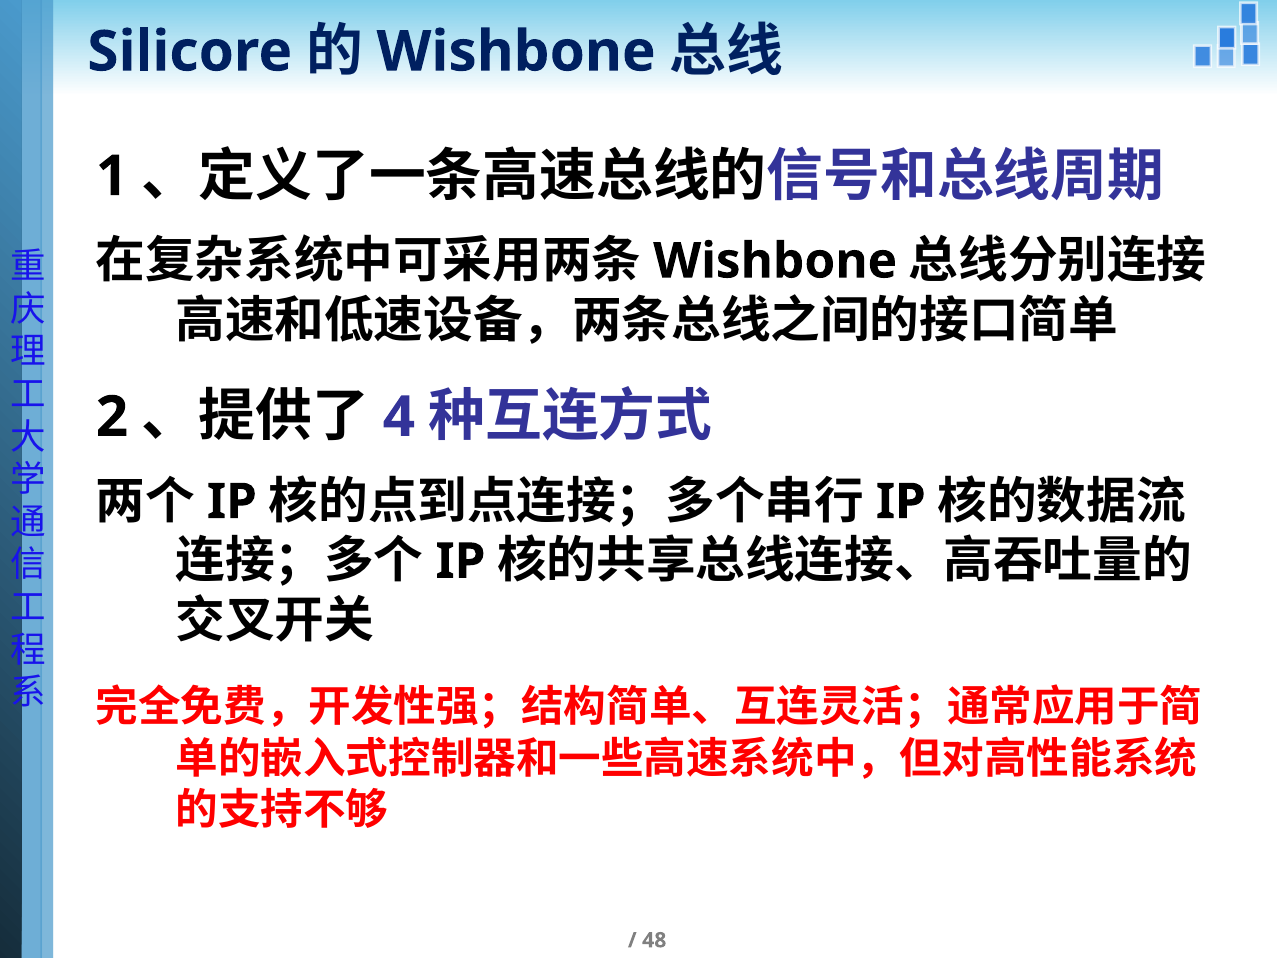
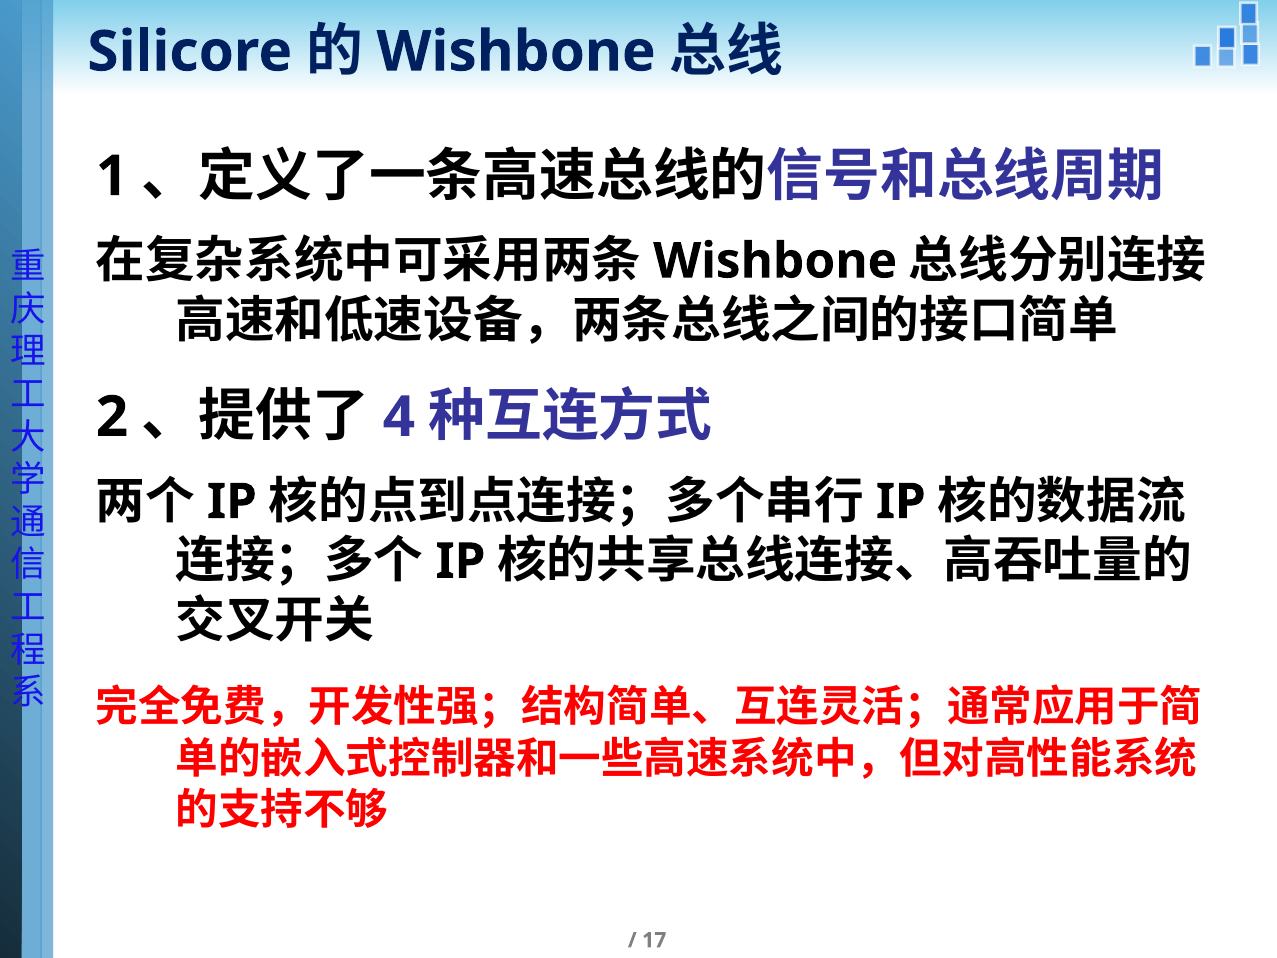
48: 48 -> 17
